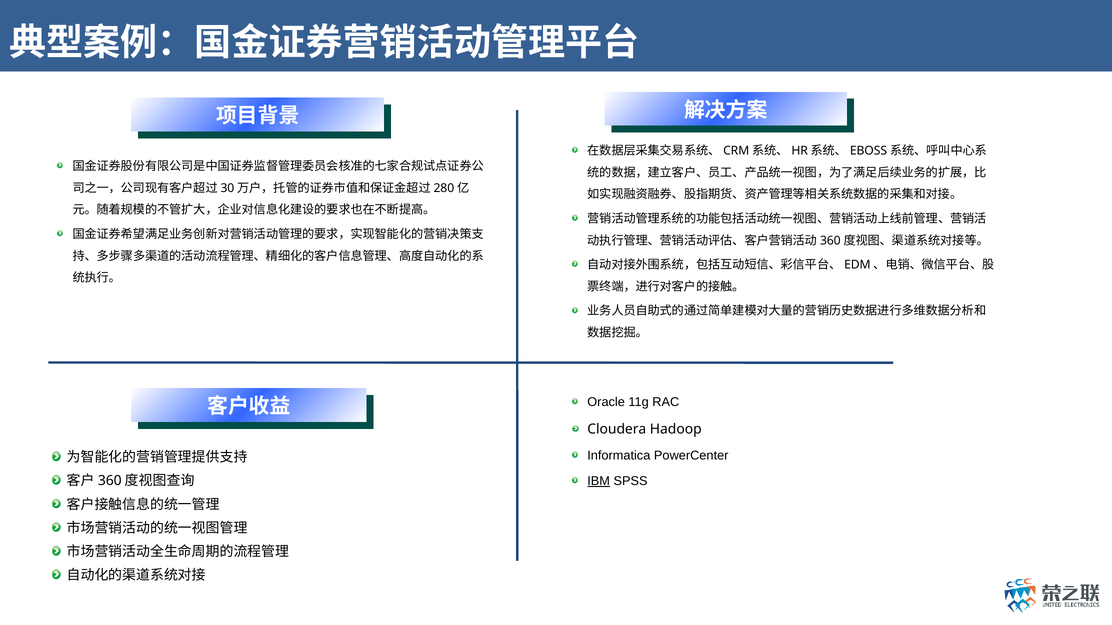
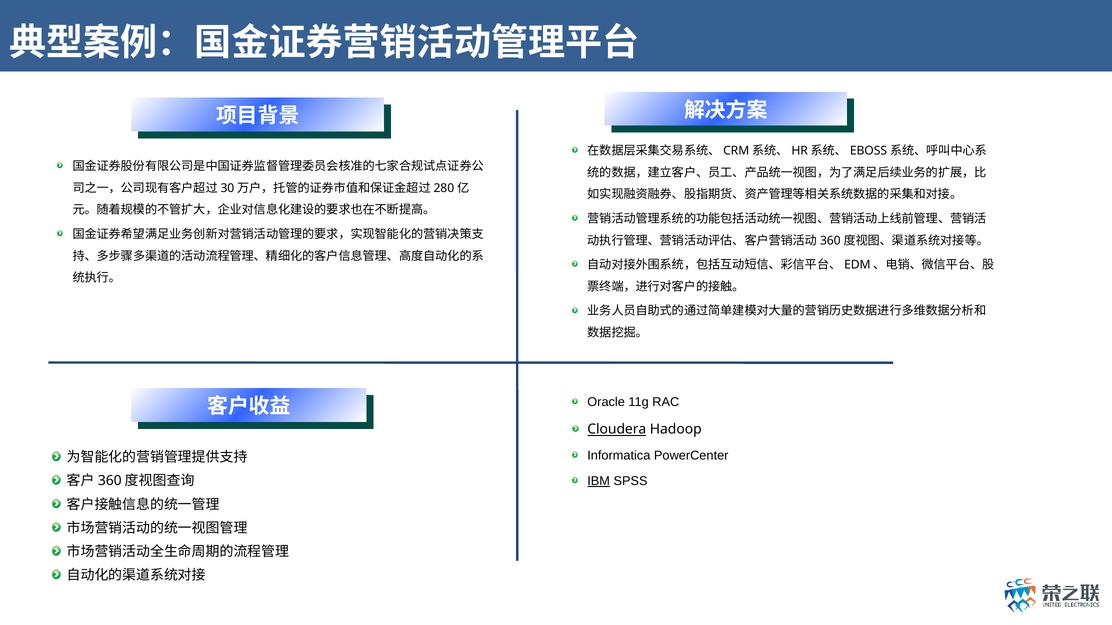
Cloudera underline: none -> present
